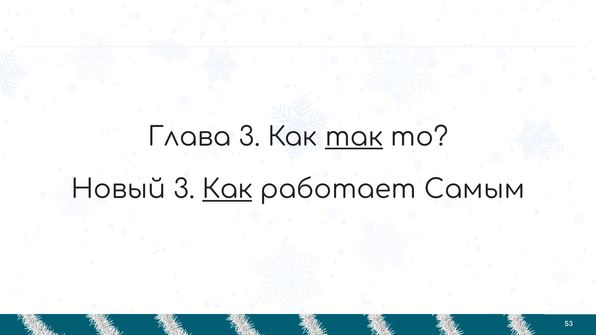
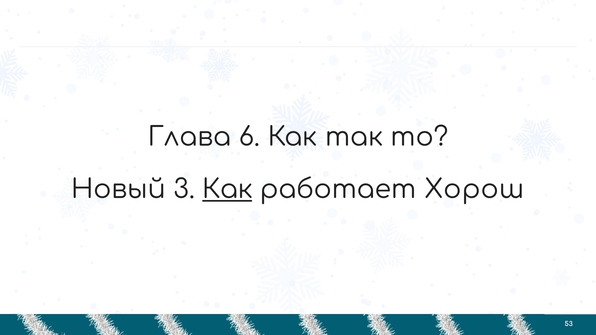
Глава 3: 3 -> 6
так underline: present -> none
Самым: Самым -> Хорош
